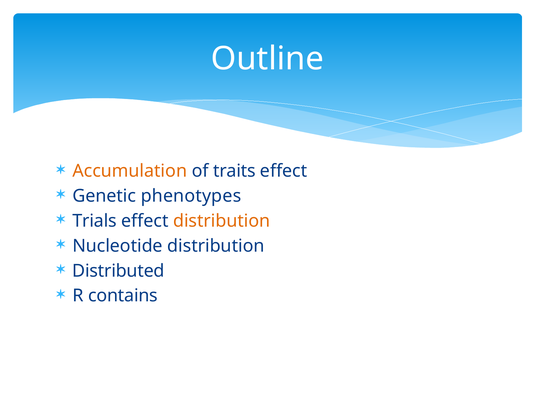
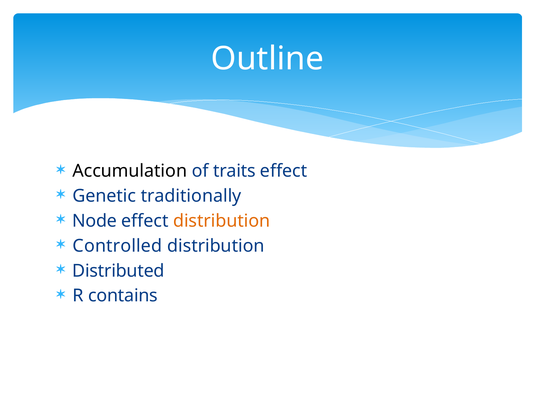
Accumulation colour: orange -> black
phenotypes: phenotypes -> traditionally
Trials: Trials -> Node
Nucleotide: Nucleotide -> Controlled
